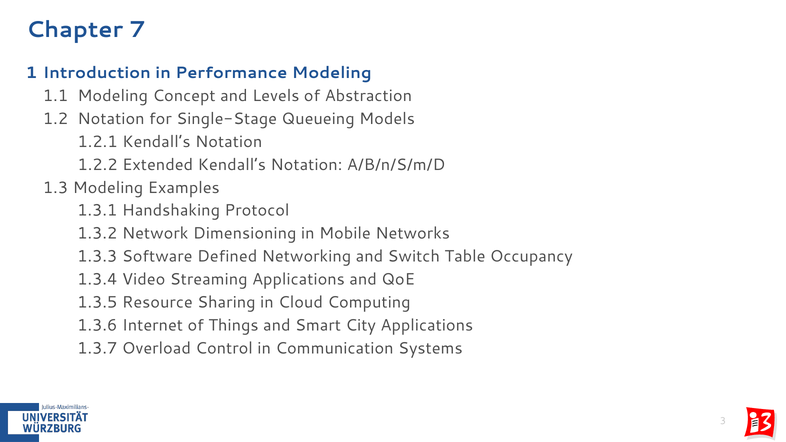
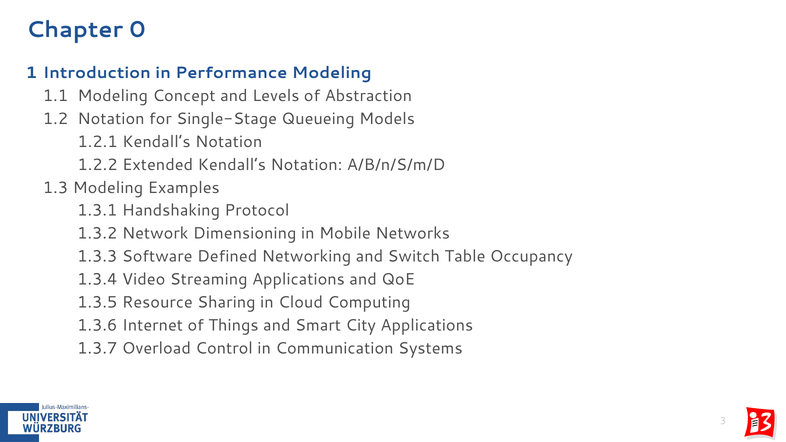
7: 7 -> 0
